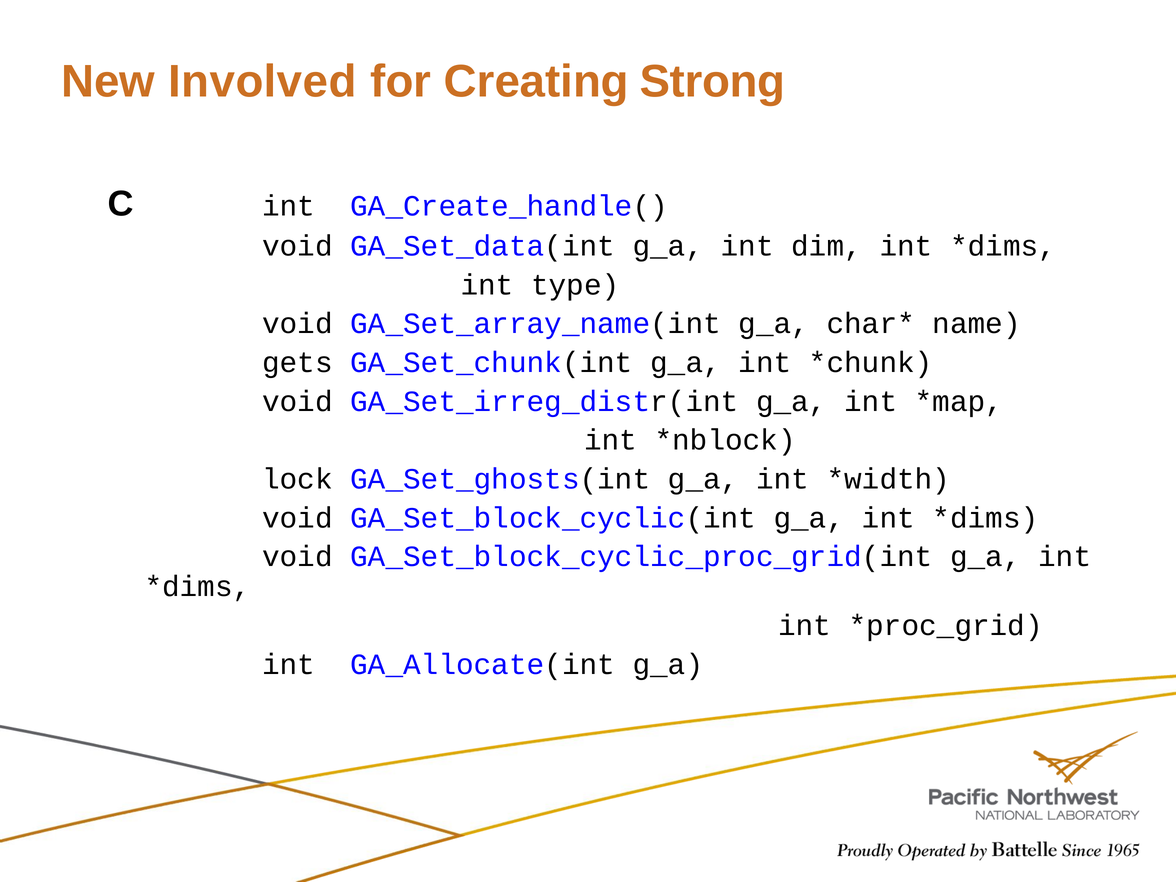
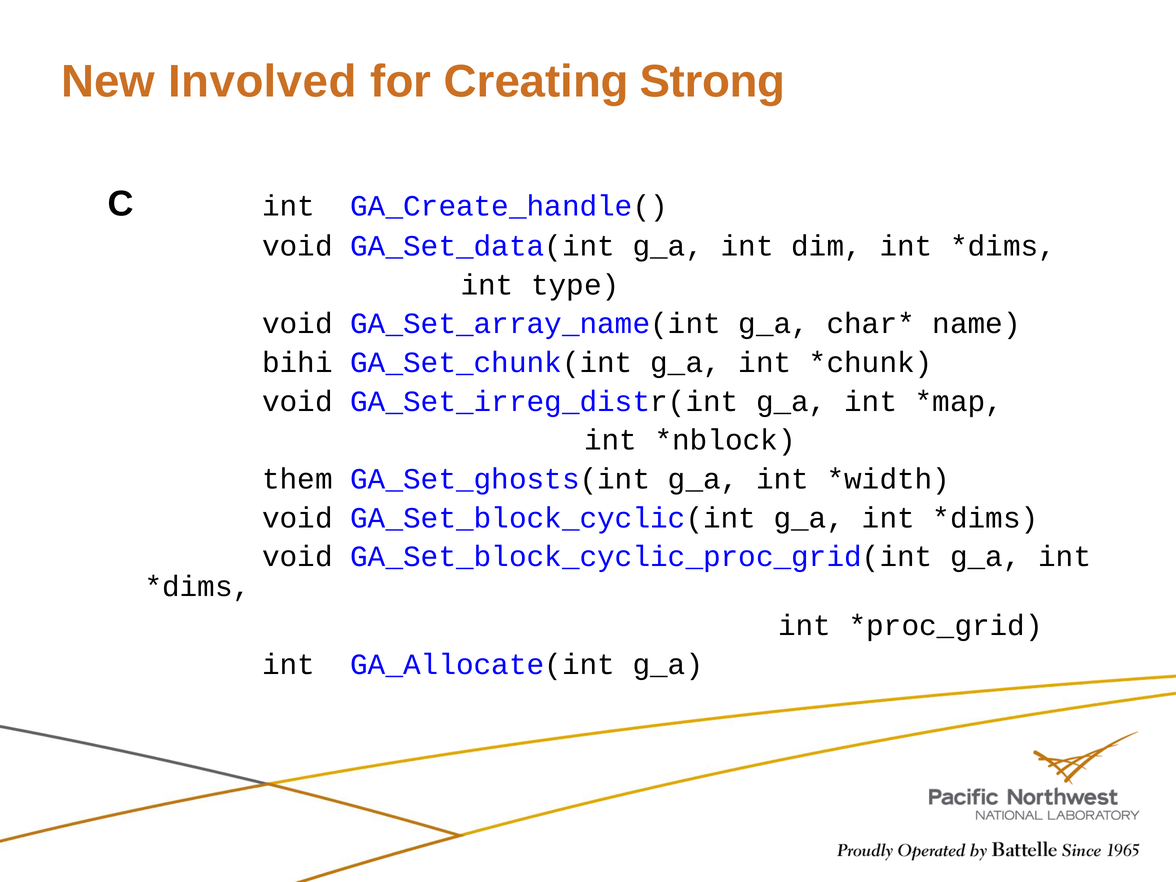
gets: gets -> bihi
lock: lock -> them
